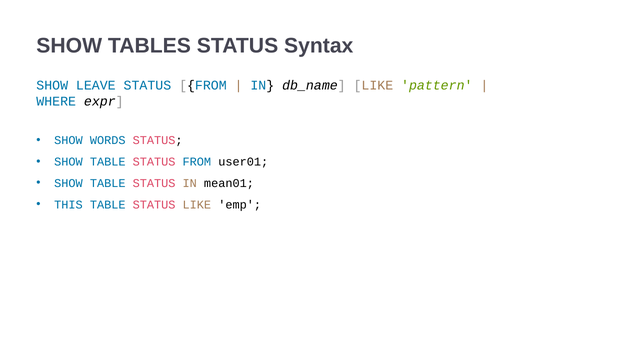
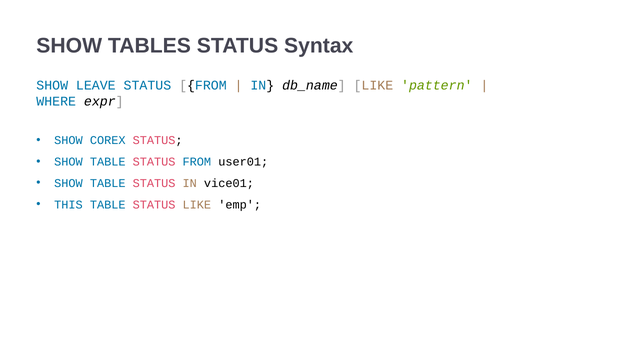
WORDS: WORDS -> COREX
mean01: mean01 -> vice01
